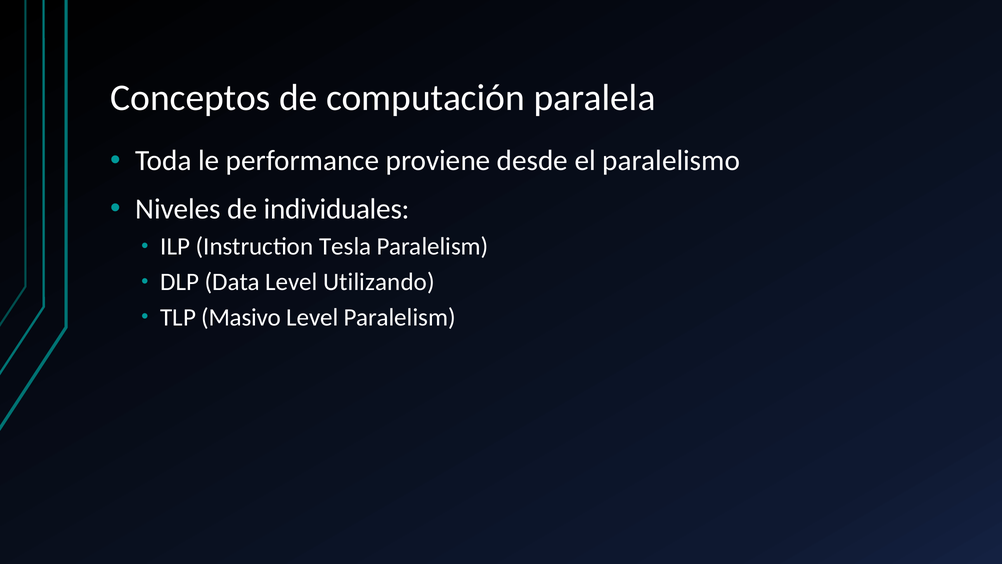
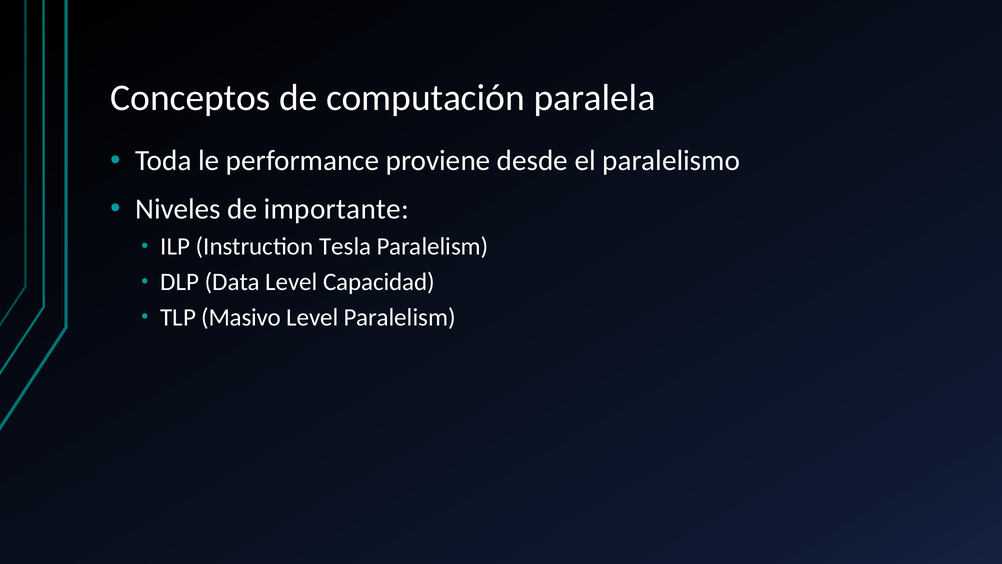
individuales: individuales -> importante
Utilizando: Utilizando -> Capacidad
